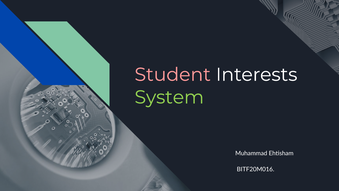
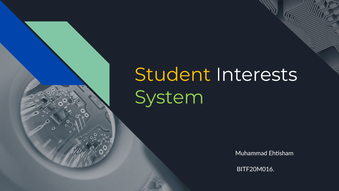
Student colour: pink -> yellow
